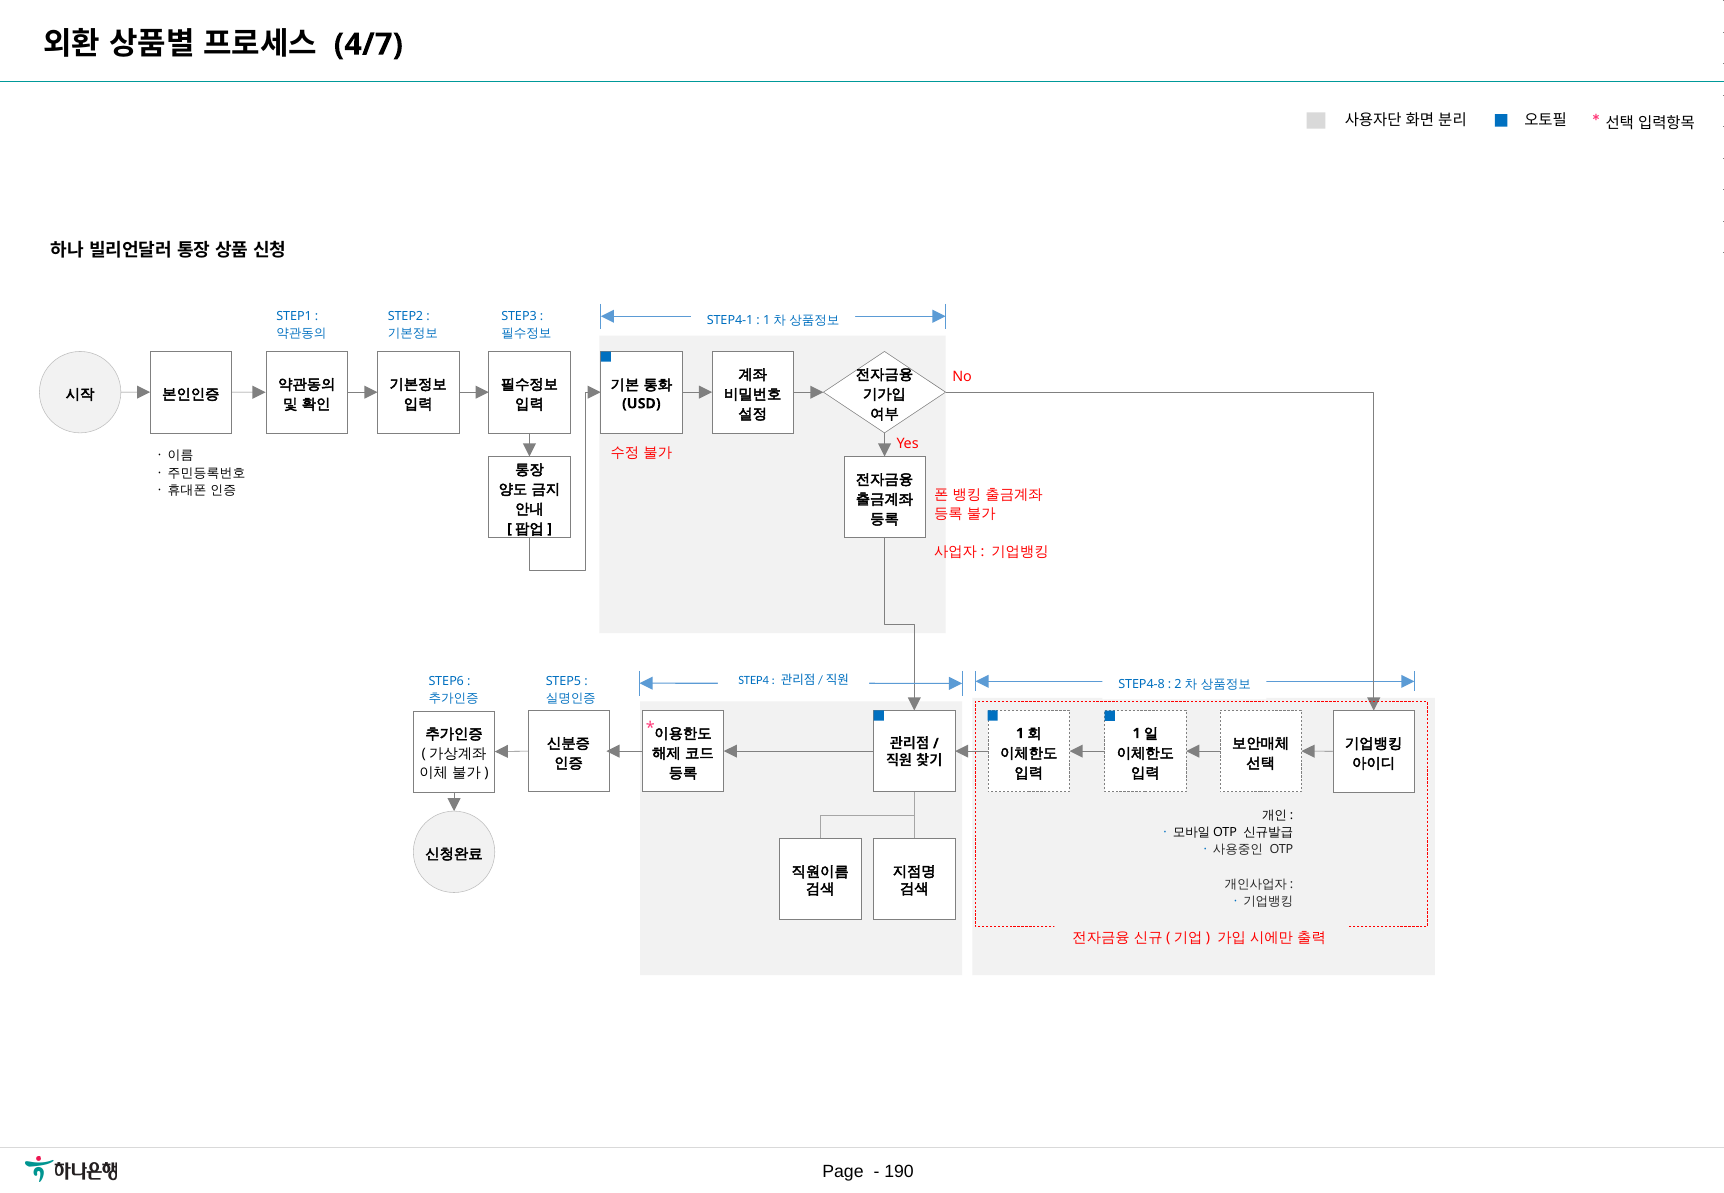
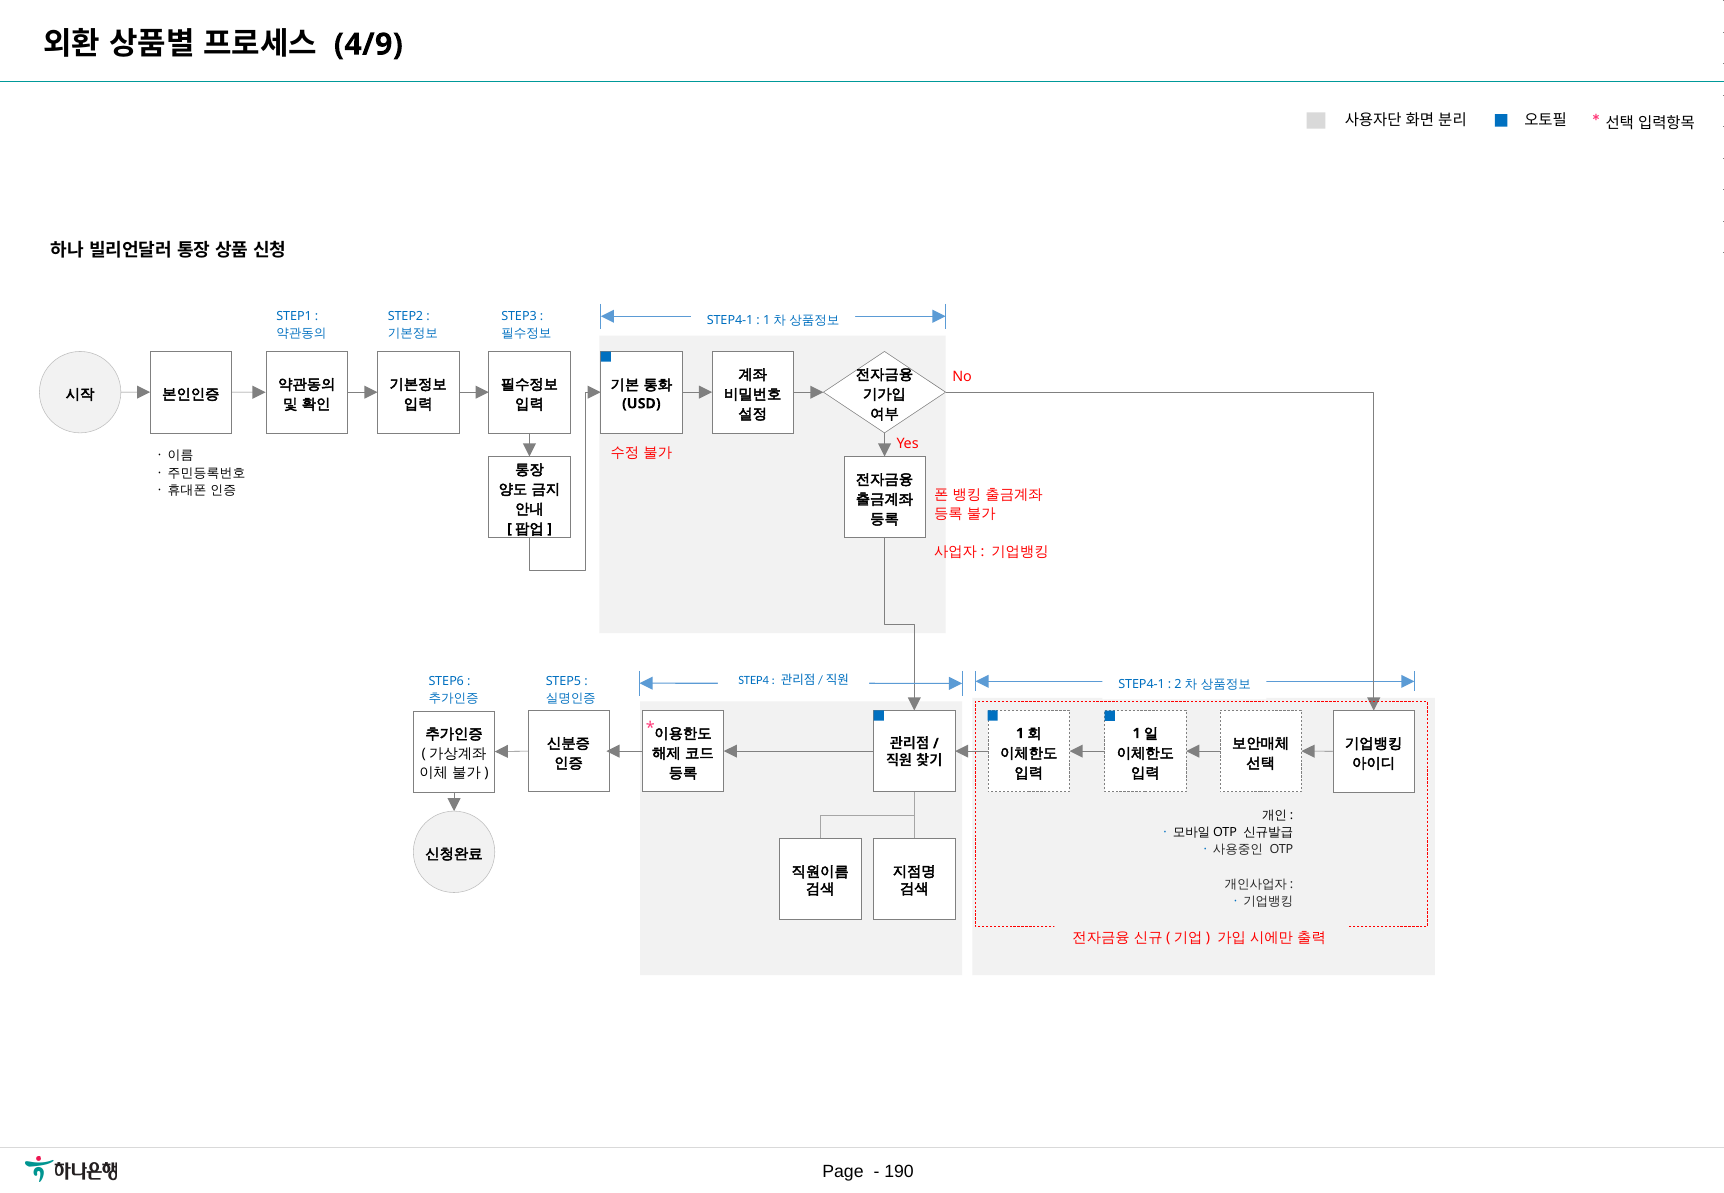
4/7: 4/7 -> 4/9
STEP4-8 at (1142, 685): STEP4-8 -> STEP4-1
